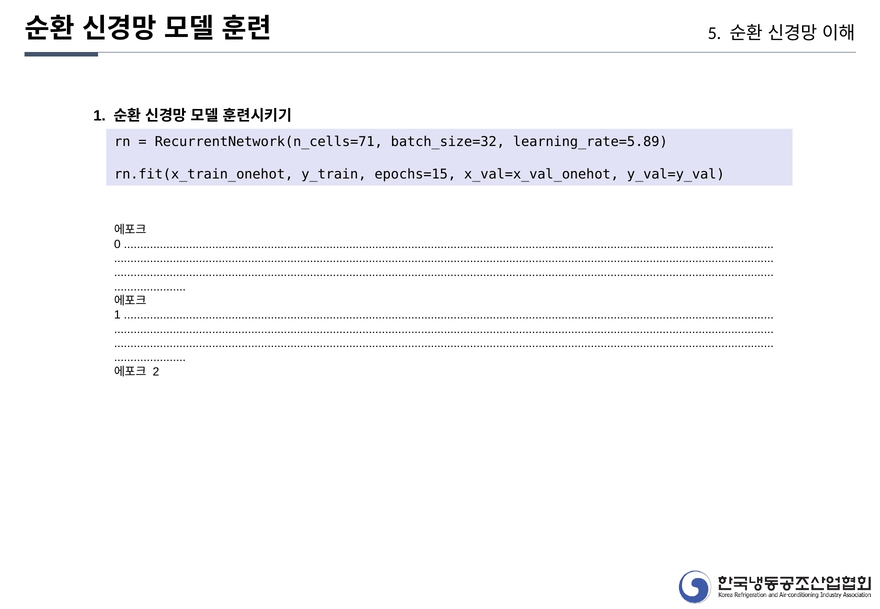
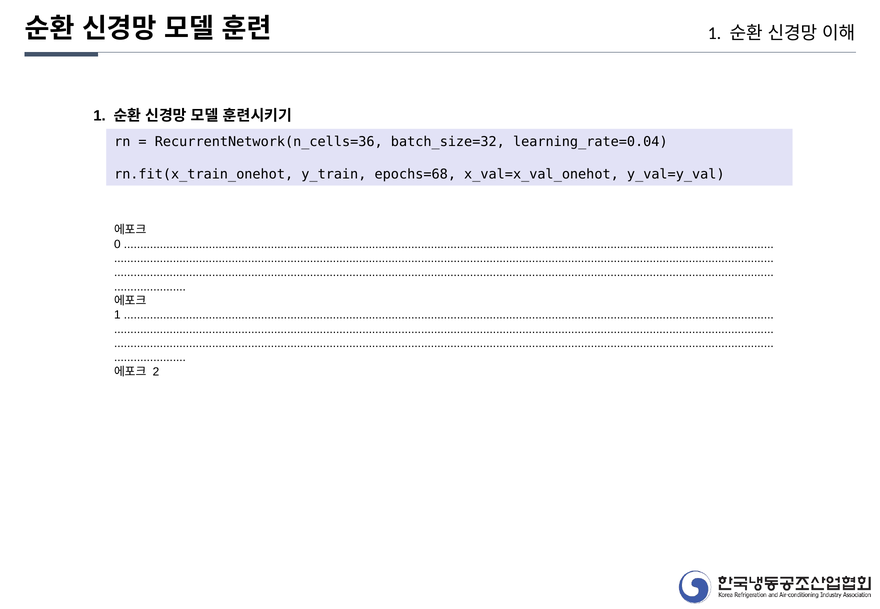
5 at (714, 33): 5 -> 1
RecurrentNetwork(n_cells=71: RecurrentNetwork(n_cells=71 -> RecurrentNetwork(n_cells=36
learning_rate=5.89: learning_rate=5.89 -> learning_rate=0.04
epochs=15: epochs=15 -> epochs=68
